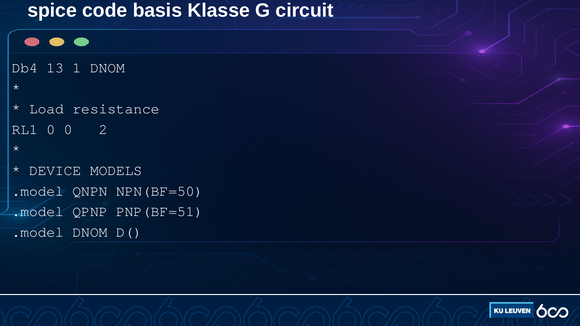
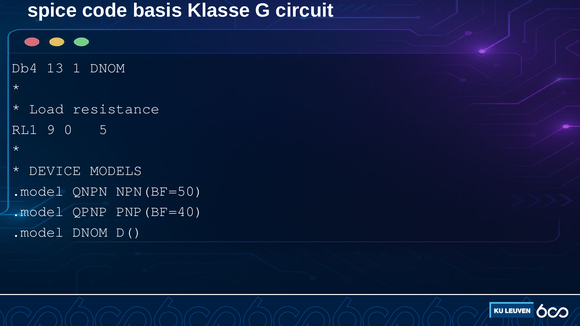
RL1 0: 0 -> 9
2: 2 -> 5
PNP(BF=51: PNP(BF=51 -> PNP(BF=40
